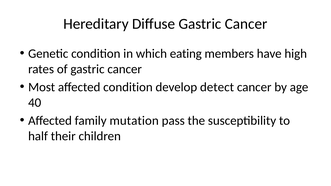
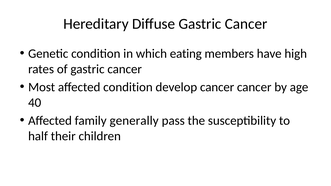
develop detect: detect -> cancer
mutation: mutation -> generally
